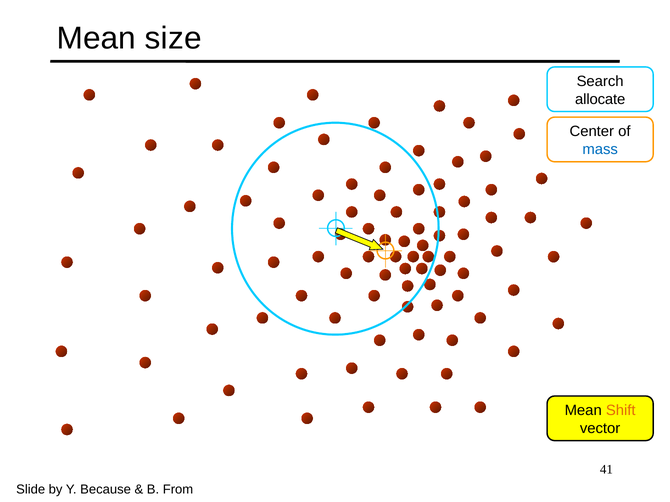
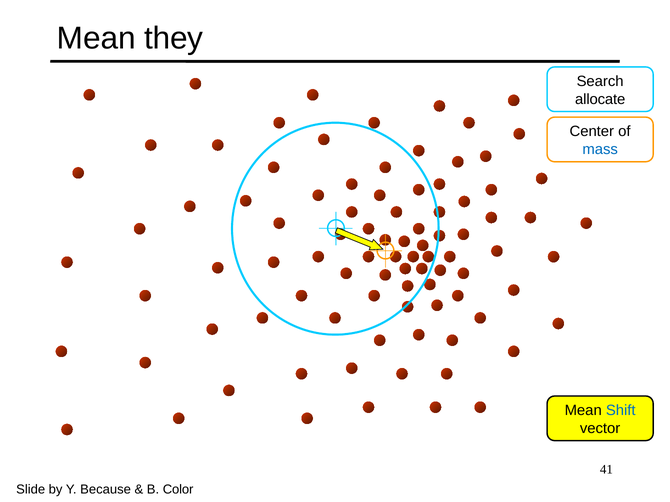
size: size -> they
Shift colour: orange -> blue
From: From -> Color
